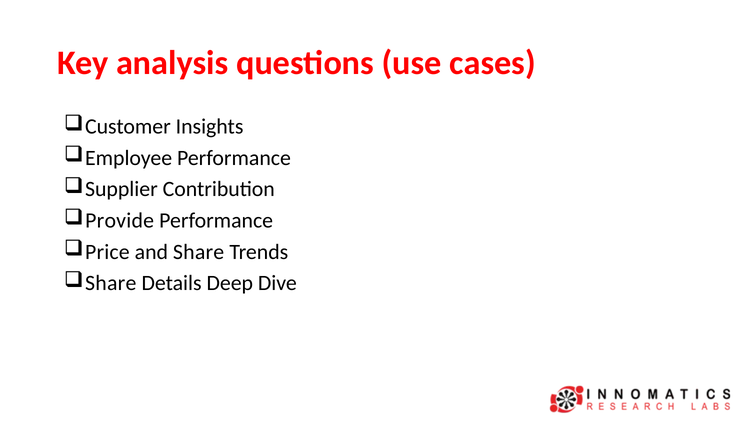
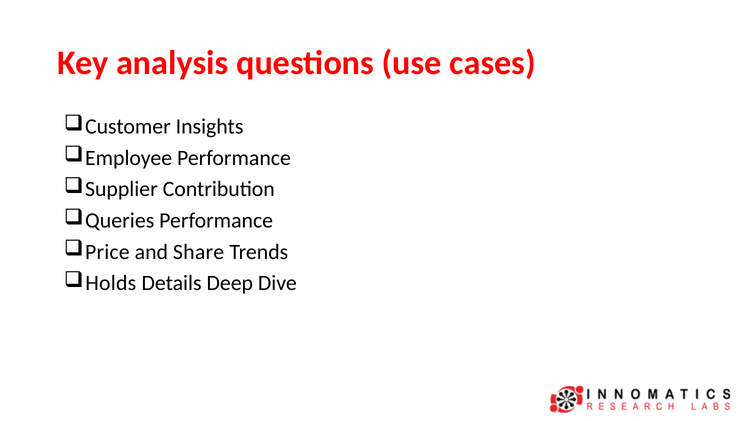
Provide: Provide -> Queries
Share at (111, 283): Share -> Holds
